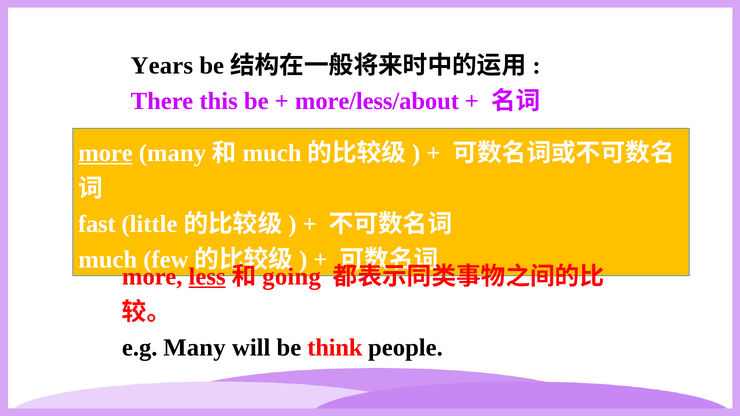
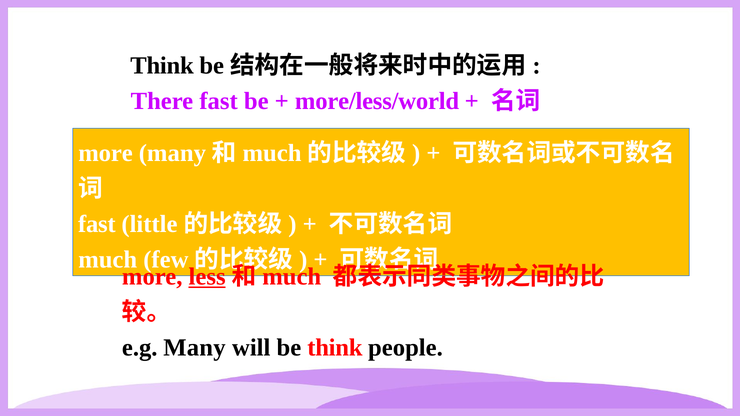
Years at (162, 66): Years -> Think
There this: this -> fast
more/less/about: more/less/about -> more/less/world
more at (105, 153) underline: present -> none
going at (292, 277): going -> much
